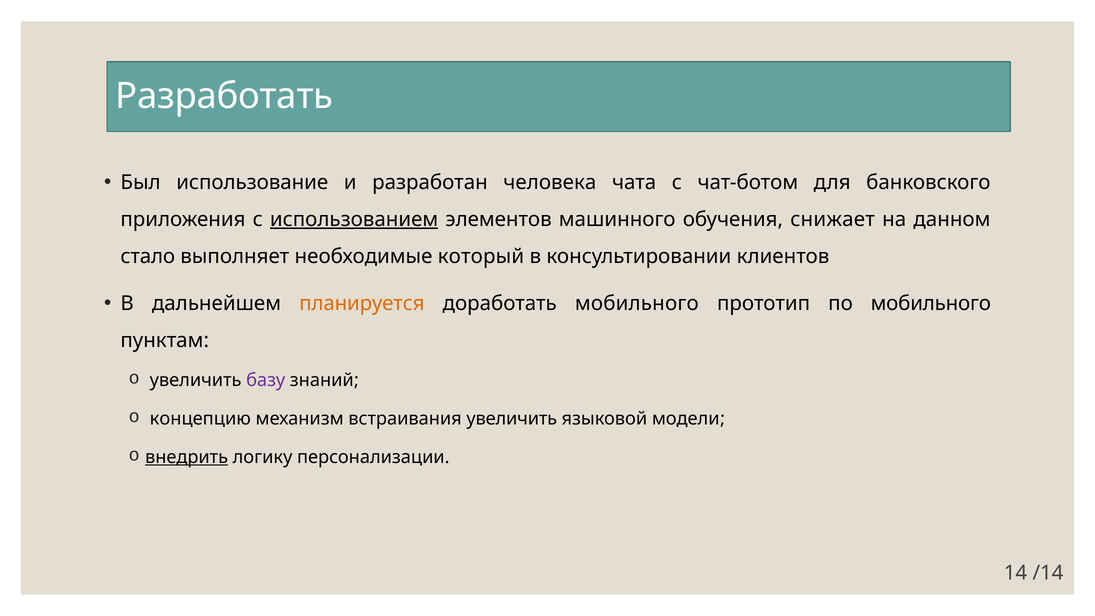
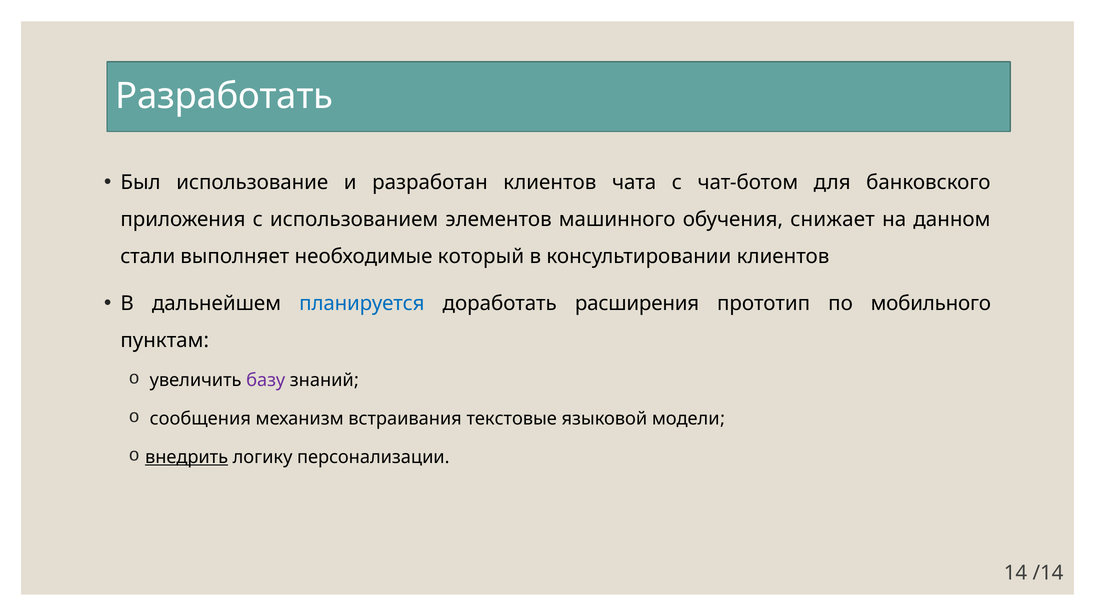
разработан человека: человека -> клиентов
использованием underline: present -> none
стало: стало -> стали
планируется colour: orange -> blue
доработать мобильного: мобильного -> расширения
концепцию: концепцию -> сообщения
встраивания увеличить: увеличить -> текстовые
